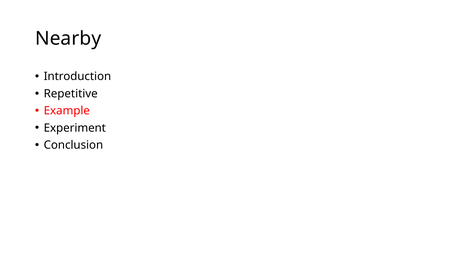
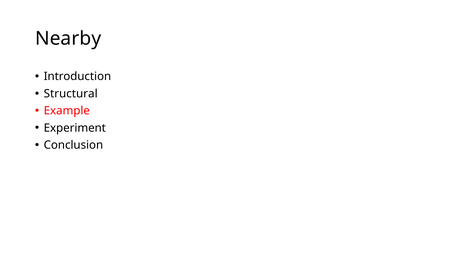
Repetitive: Repetitive -> Structural
